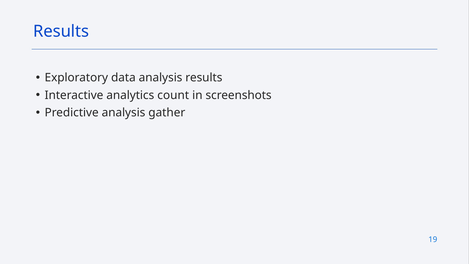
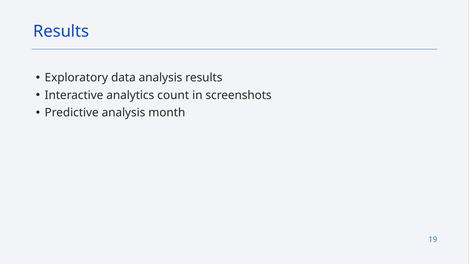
gather: gather -> month
